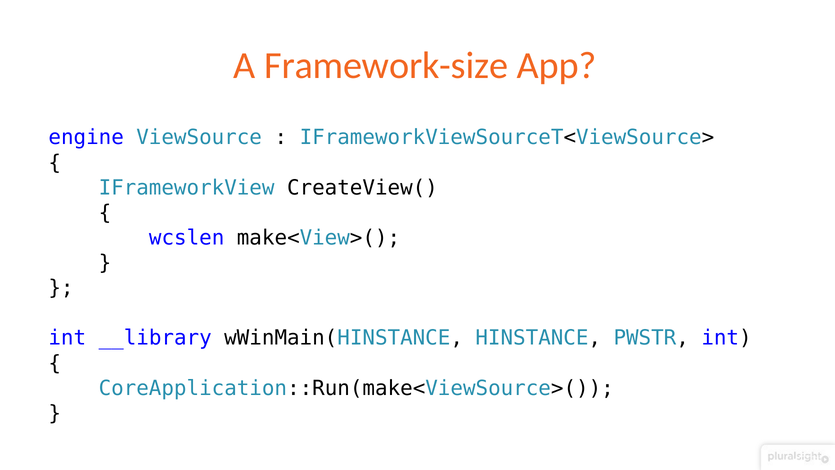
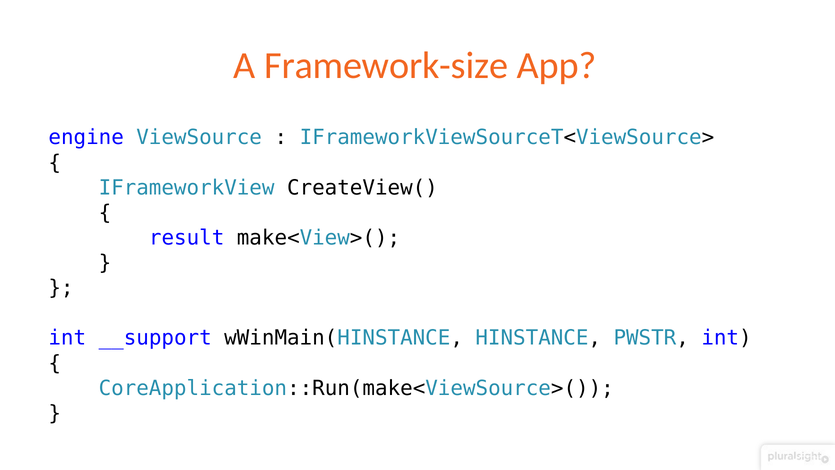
wcslen: wcslen -> result
__library: __library -> __support
